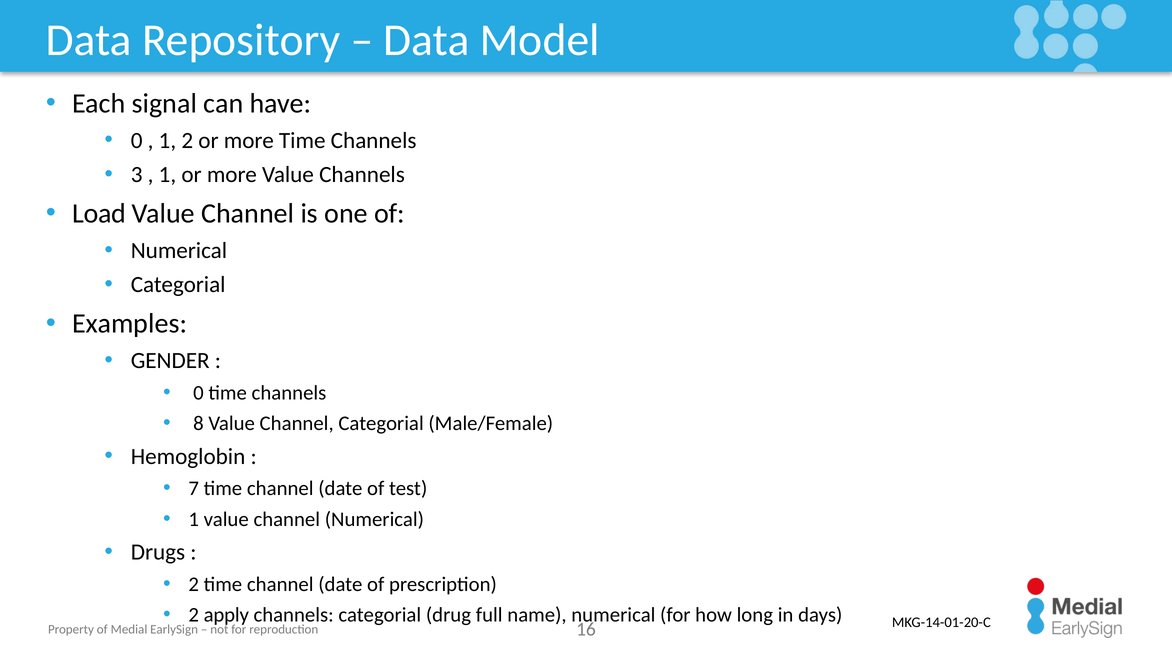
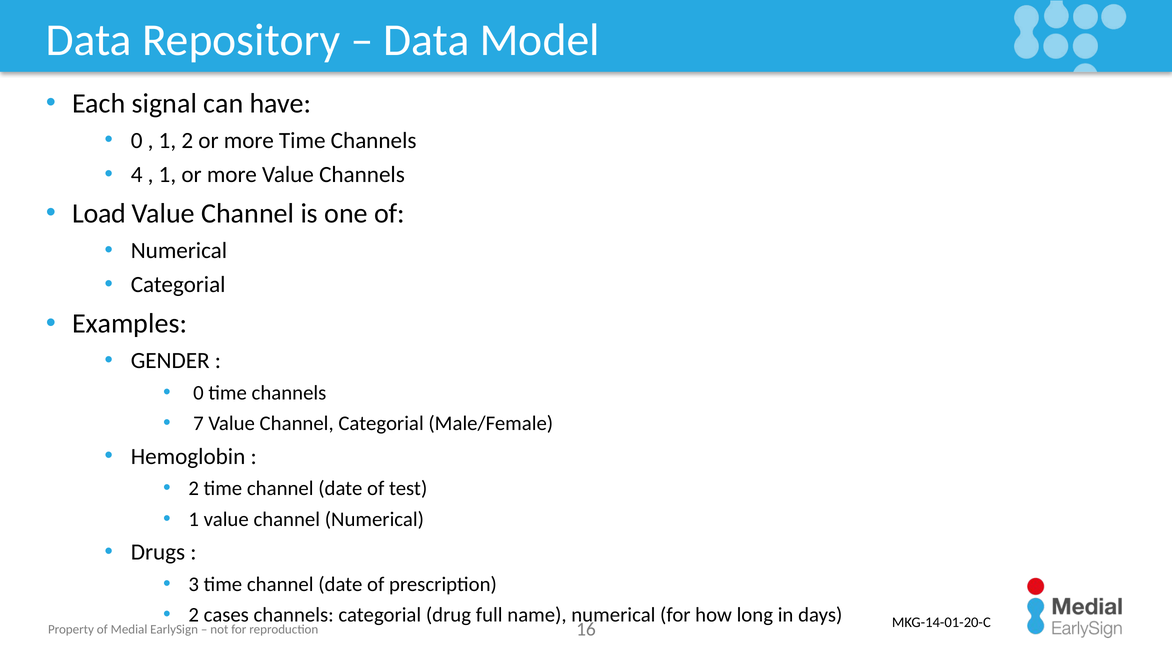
3: 3 -> 4
8: 8 -> 7
7 at (194, 489): 7 -> 2
2 at (194, 585): 2 -> 3
apply: apply -> cases
